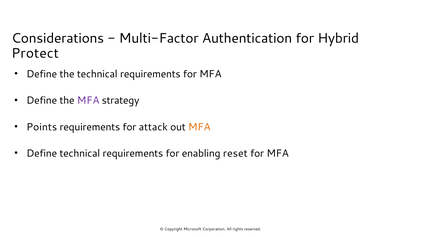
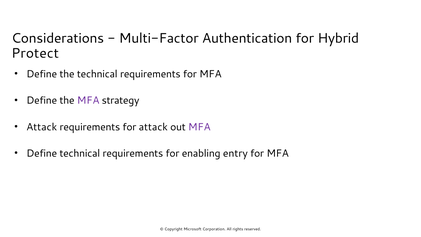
Points at (42, 127): Points -> Attack
MFA at (199, 127) colour: orange -> purple
reset: reset -> entry
